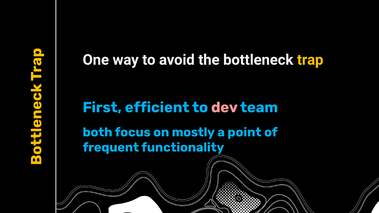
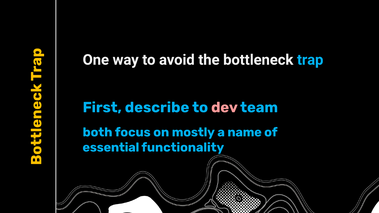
trap colour: yellow -> light blue
efficient: efficient -> describe
point: point -> name
frequent: frequent -> essential
